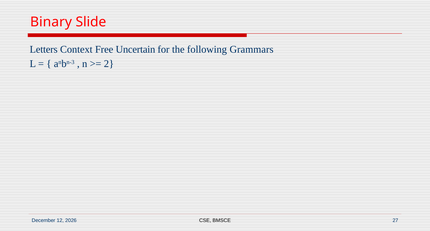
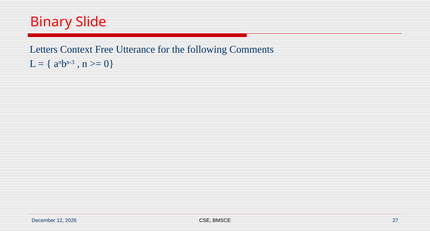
Uncertain: Uncertain -> Utterance
Grammars: Grammars -> Comments
2: 2 -> 0
